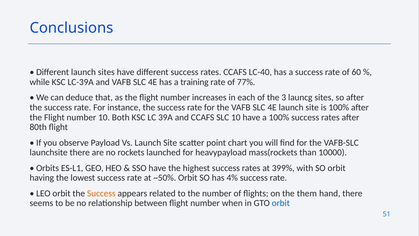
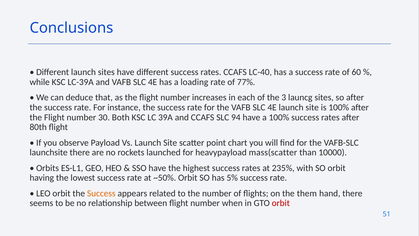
training: training -> loading
number 10: 10 -> 30
SLC 10: 10 -> 94
mass(rockets: mass(rockets -> mass(scatter
399%: 399% -> 235%
4%: 4% -> 5%
orbit at (281, 203) colour: blue -> red
